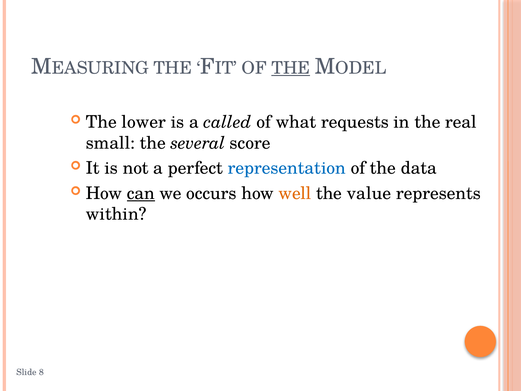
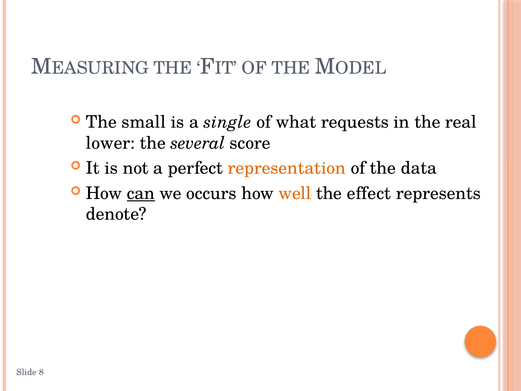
THE at (291, 68) underline: present -> none
lower: lower -> small
called: called -> single
small: small -> lower
representation colour: blue -> orange
value: value -> effect
within: within -> denote
